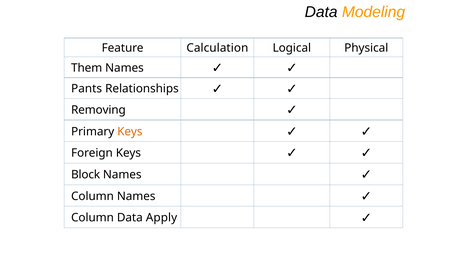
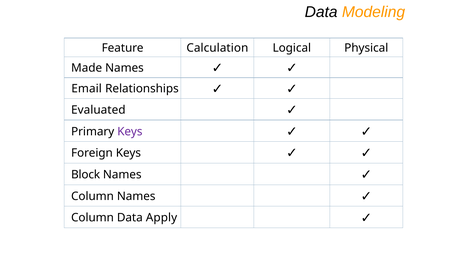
Them: Them -> Made
Pants: Pants -> Email
Removing: Removing -> Evaluated
Keys at (130, 131) colour: orange -> purple
